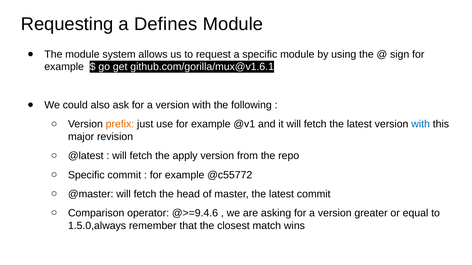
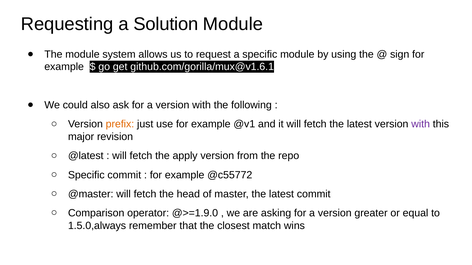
Defines: Defines -> Solution
with at (421, 124) colour: blue -> purple
@>=9.4.6: @>=9.4.6 -> @>=1.9.0
